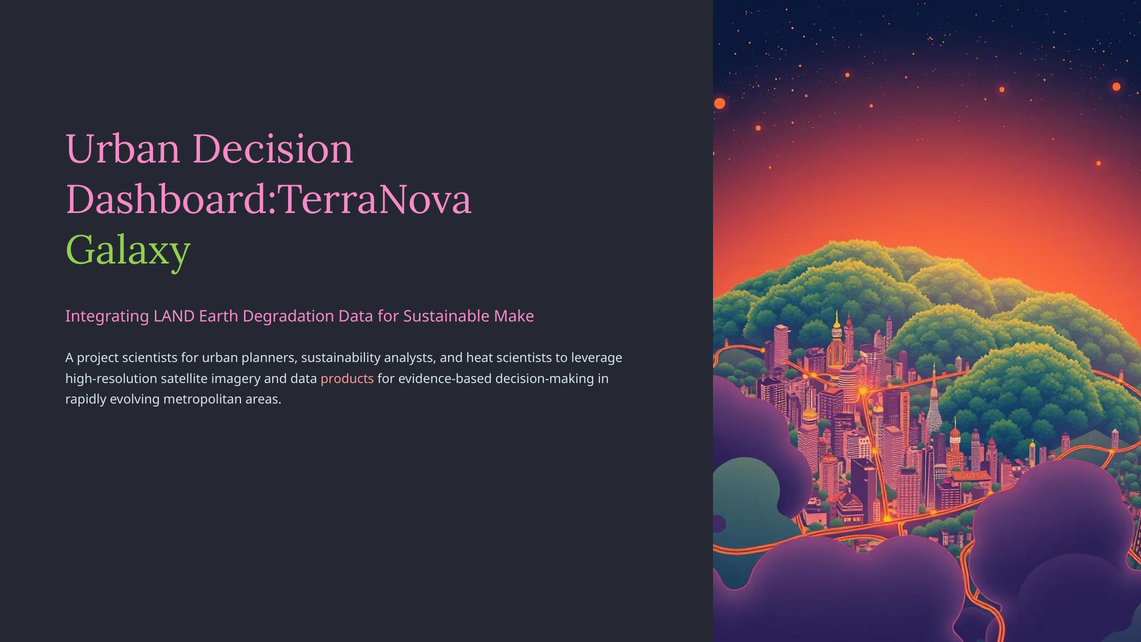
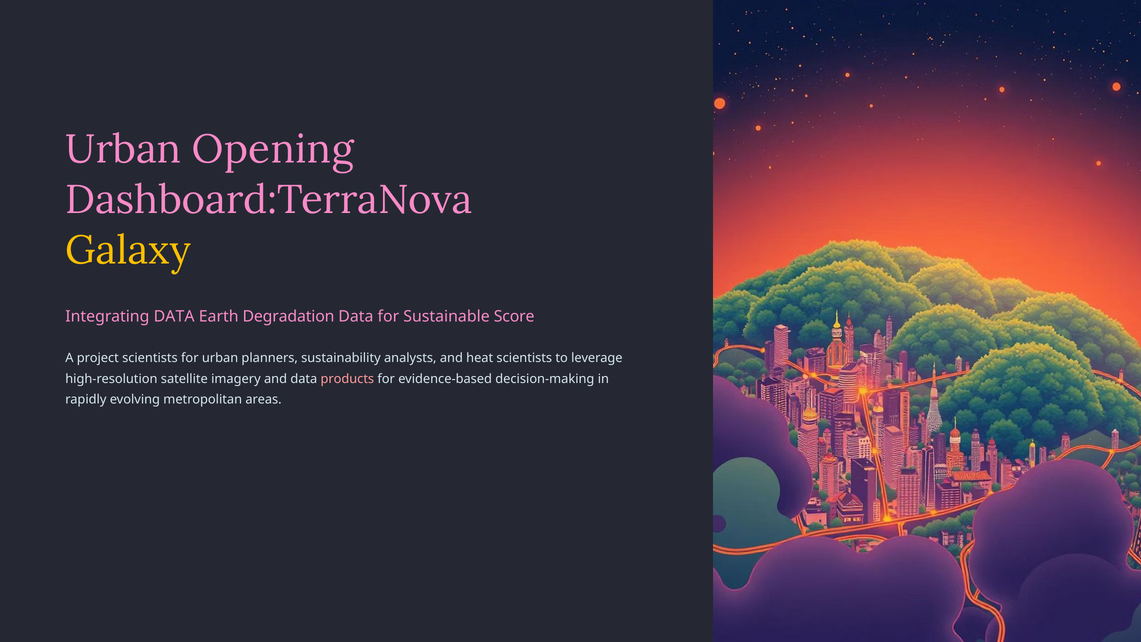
Decision: Decision -> Opening
Galaxy colour: light green -> yellow
Integrating LAND: LAND -> DATA
Make: Make -> Score
